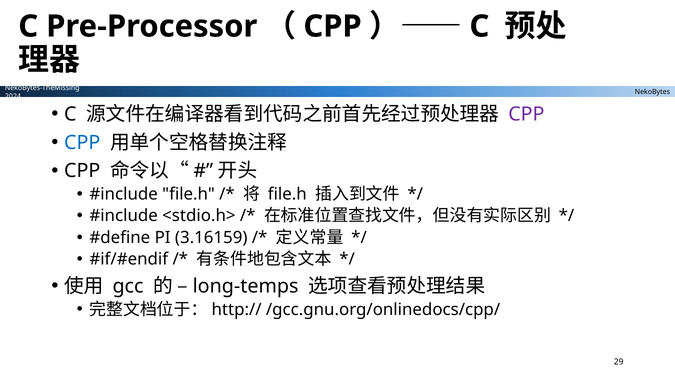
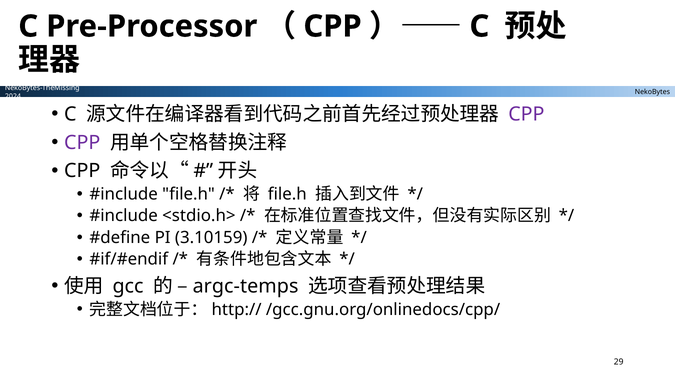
CPP at (82, 142) colour: blue -> purple
3.16159: 3.16159 -> 3.10159
long-temps: long-temps -> argc-temps
